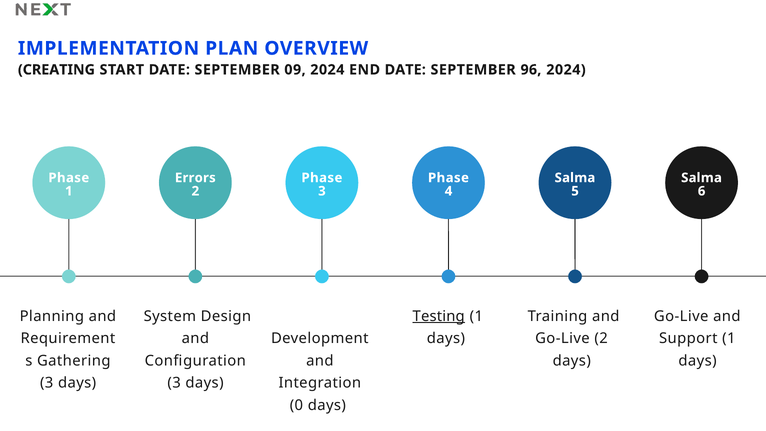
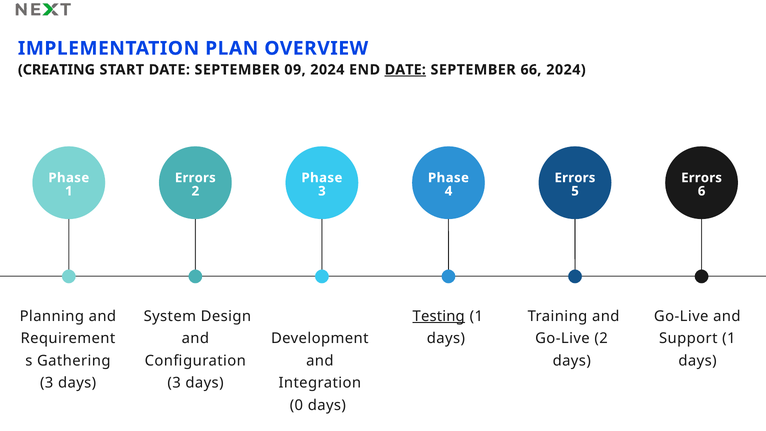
DATE at (405, 70) underline: none -> present
96: 96 -> 66
Salma at (575, 178): Salma -> Errors
Salma at (701, 178): Salma -> Errors
